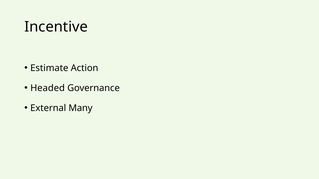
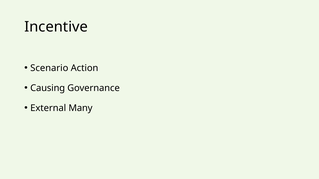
Estimate: Estimate -> Scenario
Headed: Headed -> Causing
